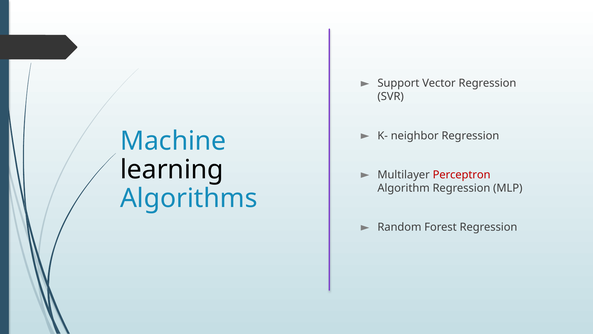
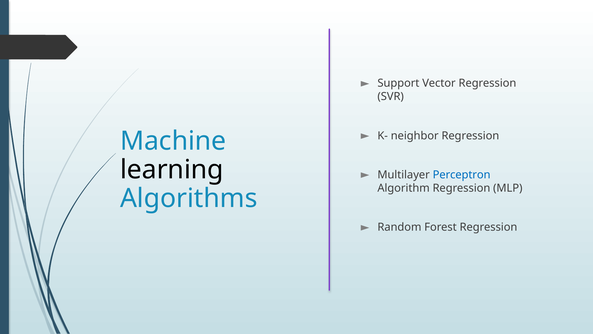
Perceptron colour: red -> blue
